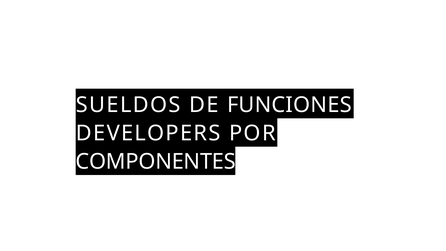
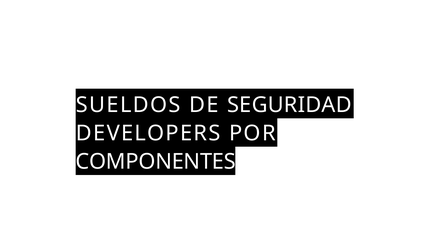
FUNCIONES: FUNCIONES -> SEGURIDAD
